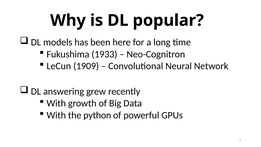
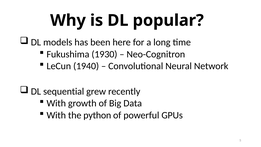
1933: 1933 -> 1930
1909: 1909 -> 1940
answering: answering -> sequential
